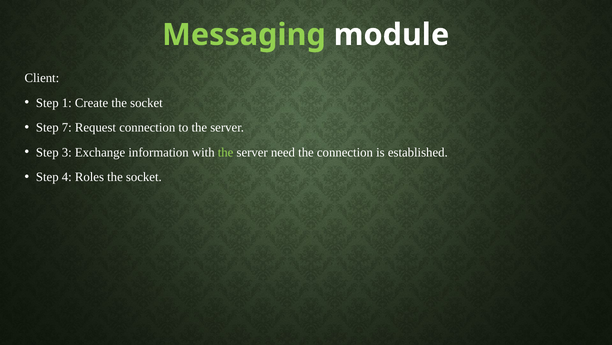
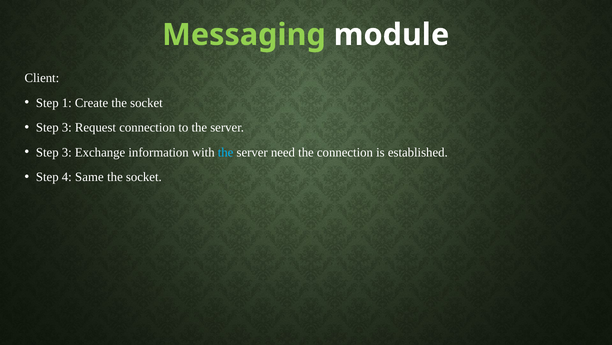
7 at (67, 127): 7 -> 3
the at (226, 152) colour: light green -> light blue
Roles: Roles -> Same
